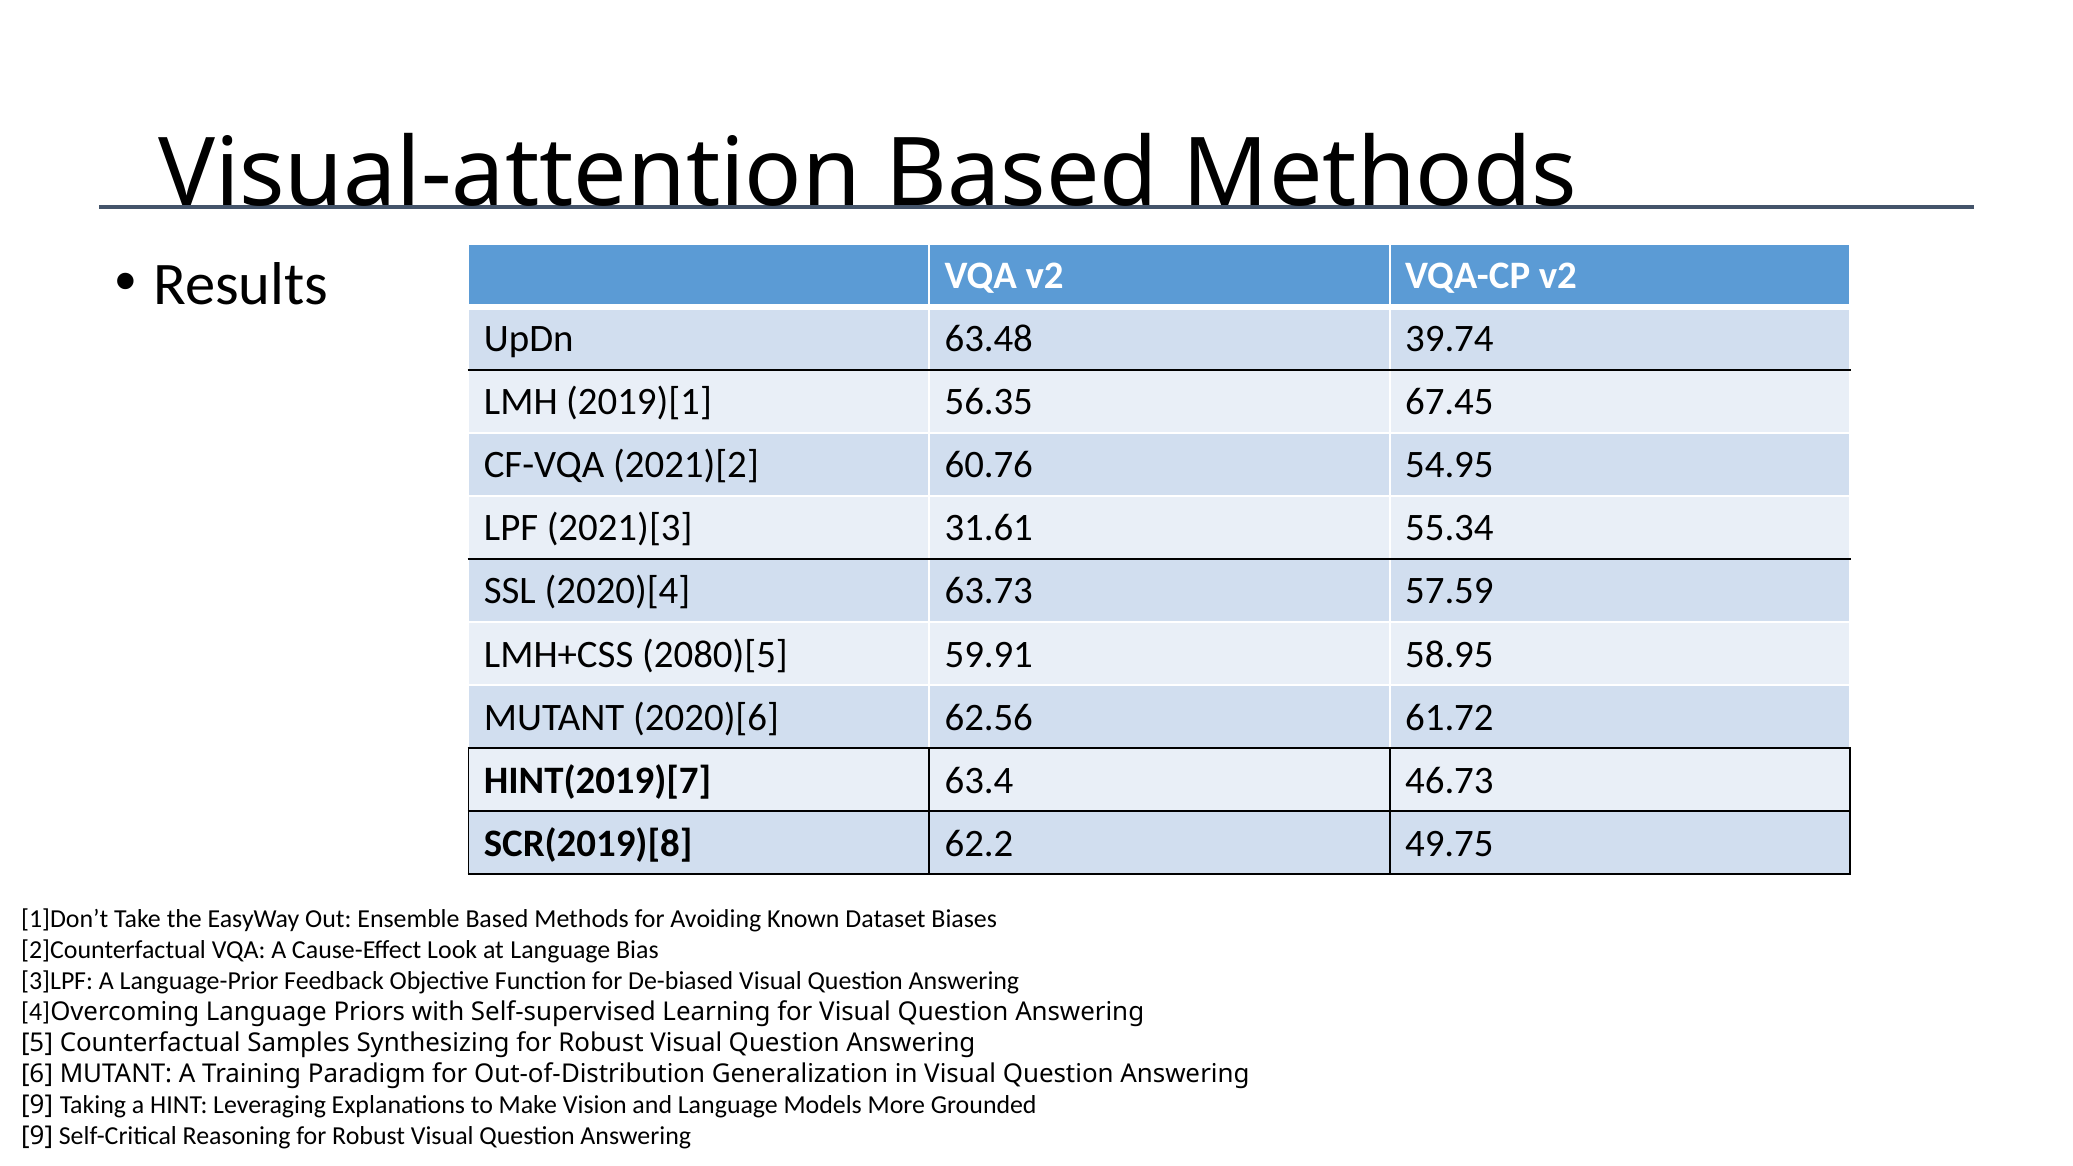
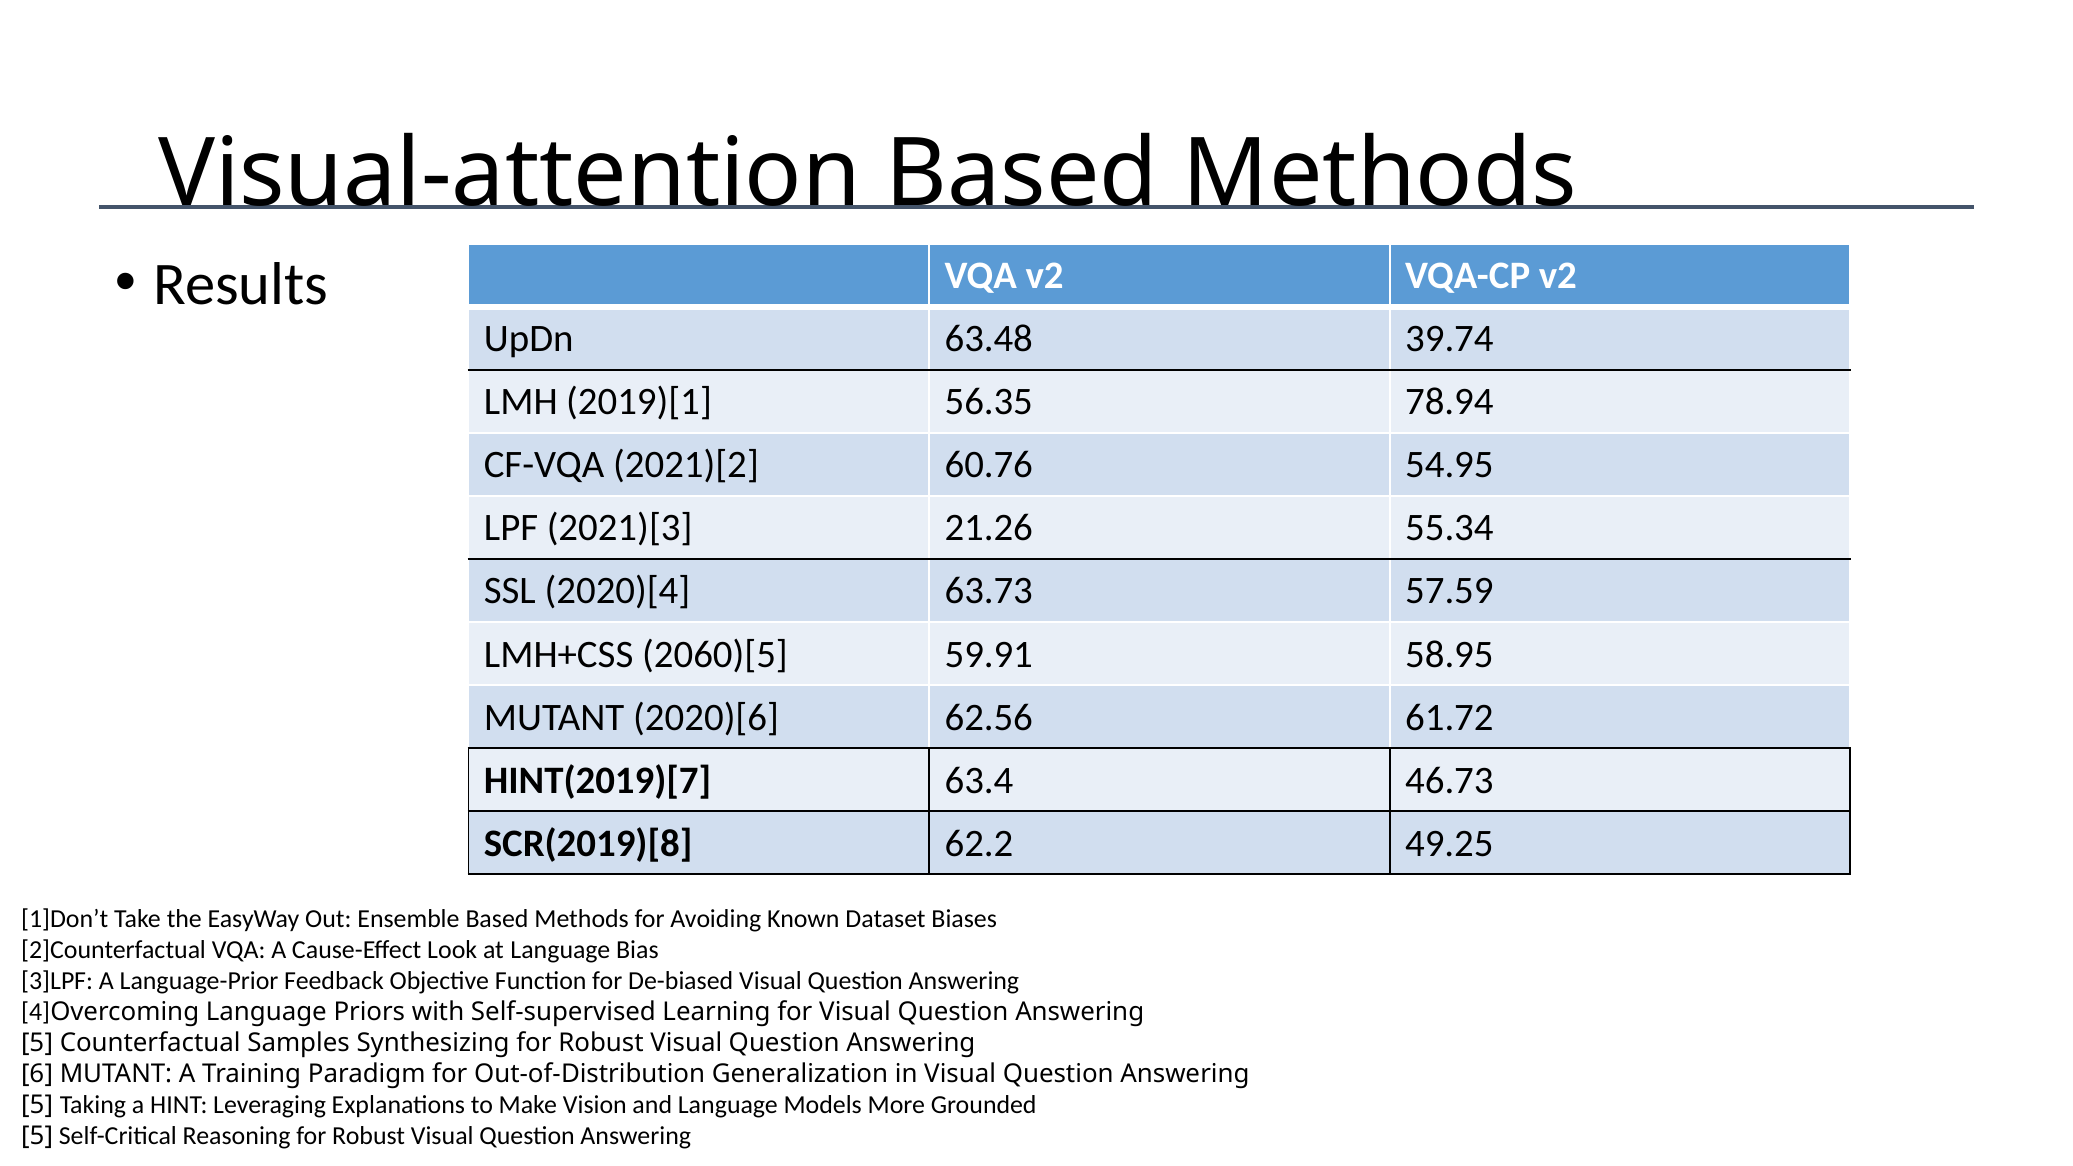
67.45: 67.45 -> 78.94
31.61: 31.61 -> 21.26
2080)[5: 2080)[5 -> 2060)[5
49.75: 49.75 -> 49.25
9 at (37, 1105): 9 -> 5
9 at (37, 1136): 9 -> 5
